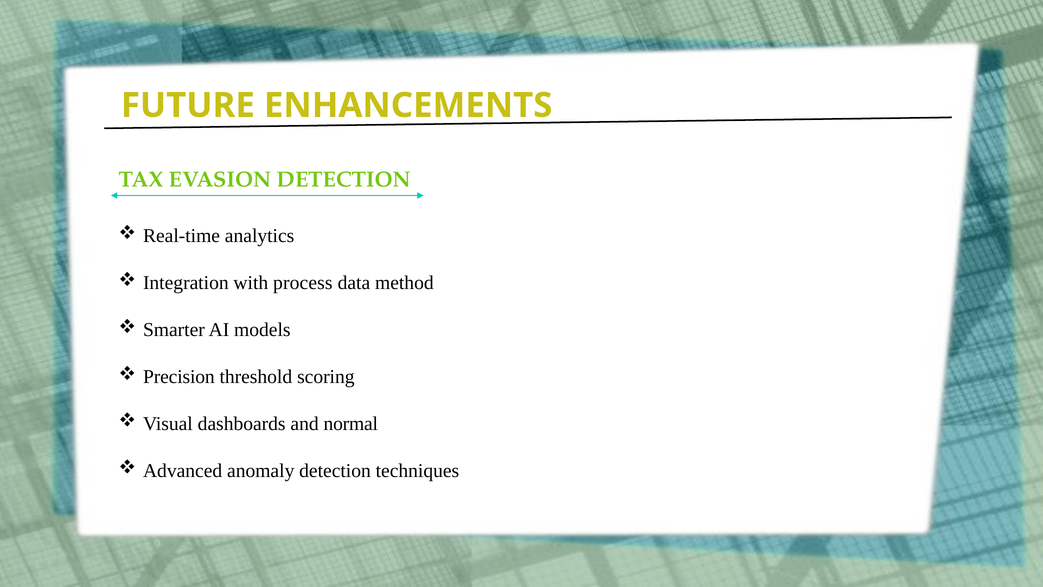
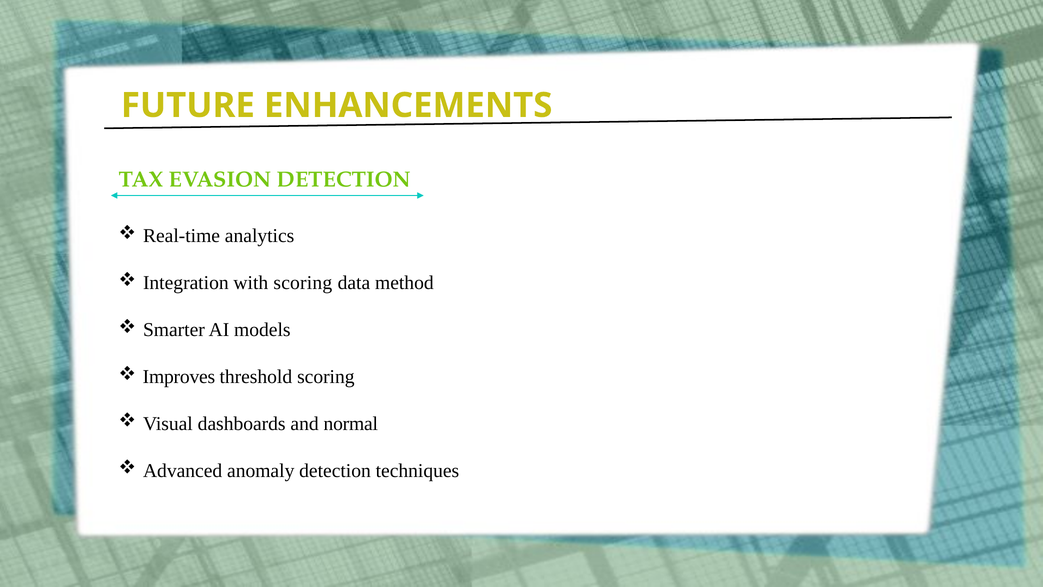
with process: process -> scoring
Precision: Precision -> Improves
